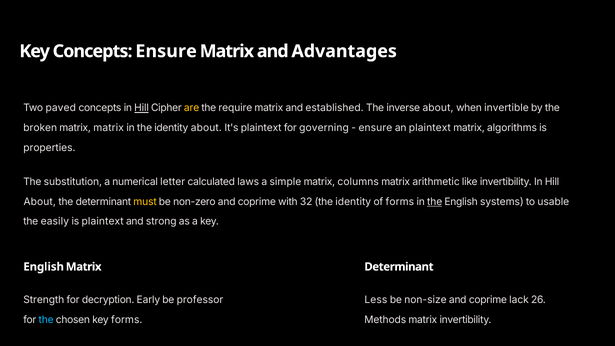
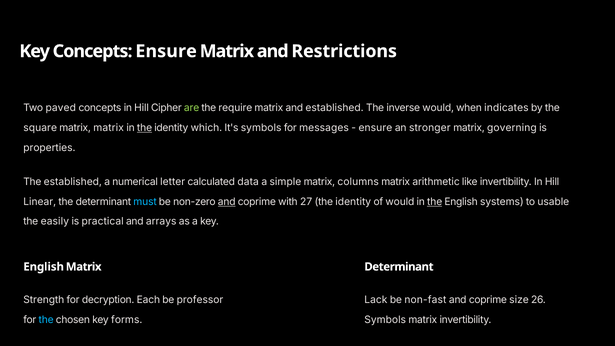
Advantages: Advantages -> Restrictions
Hill at (142, 108) underline: present -> none
are colour: yellow -> light green
inverse about: about -> would
invertible: invertible -> indicates
broken: broken -> square
the at (145, 128) underline: none -> present
identity about: about -> which
It's plaintext: plaintext -> symbols
governing: governing -> messages
an plaintext: plaintext -> stronger
algorithms: algorithms -> governing
The substitution: substitution -> established
laws: laws -> data
About at (40, 202): About -> Linear
must colour: yellow -> light blue
and at (227, 202) underline: none -> present
32: 32 -> 27
of forms: forms -> would
is plaintext: plaintext -> practical
strong: strong -> arrays
Early: Early -> Each
Less: Less -> Lack
non-size: non-size -> non-fast
lack: lack -> size
Methods at (385, 320): Methods -> Symbols
